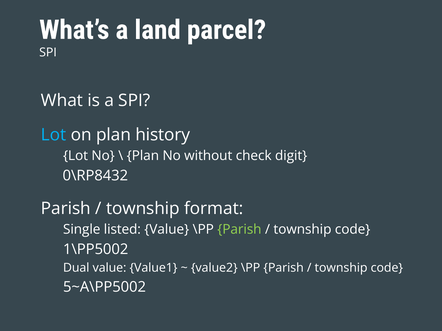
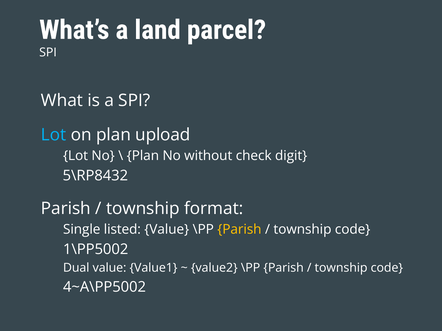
history: history -> upload
0\RP8432: 0\RP8432 -> 5\RP8432
Parish at (239, 230) colour: light green -> yellow
5~A\PP5002: 5~A\PP5002 -> 4~A\PP5002
